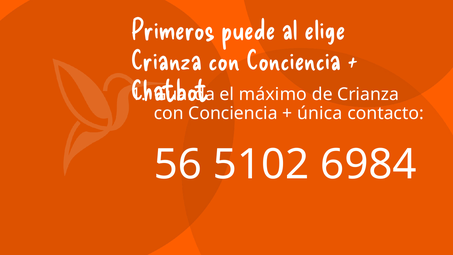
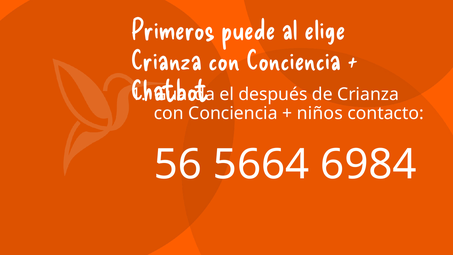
máximo: máximo -> después
única: única -> niños
5102: 5102 -> 5664
